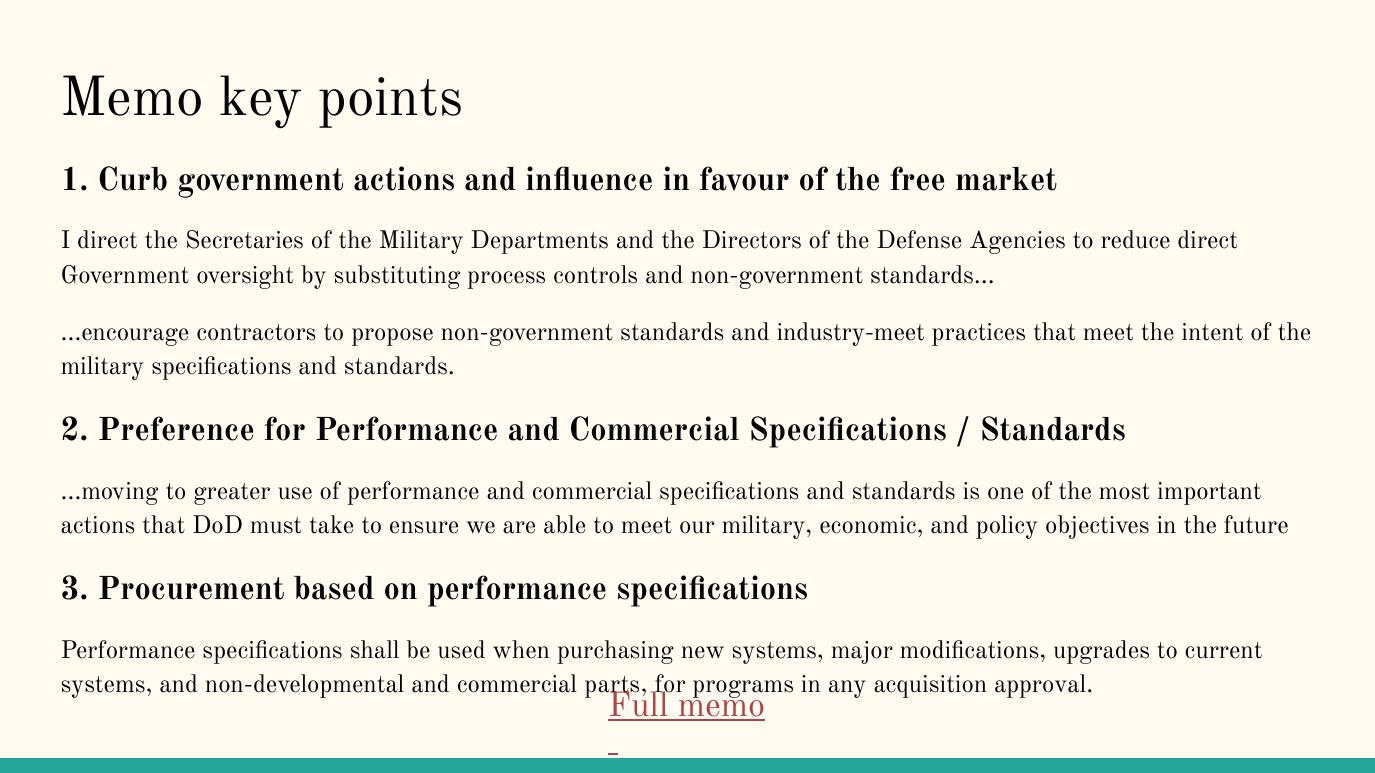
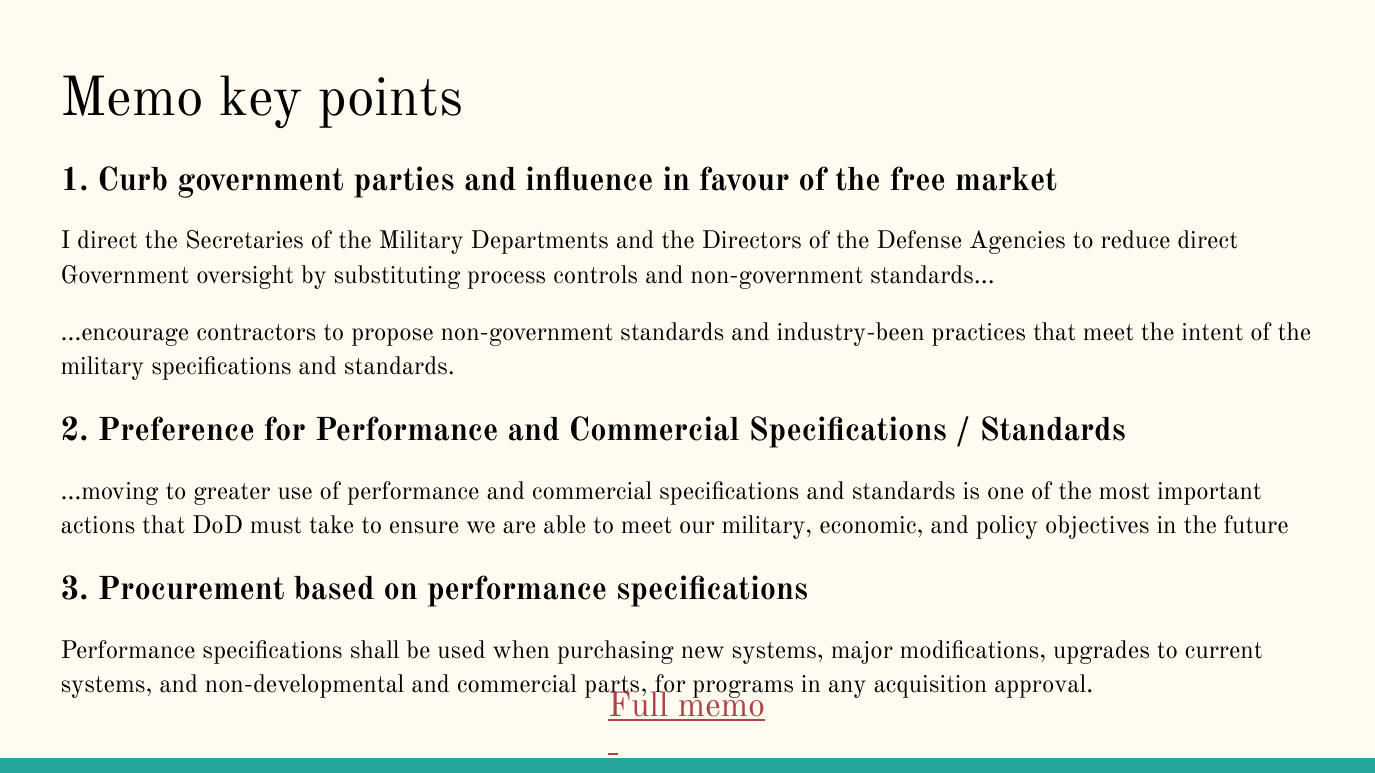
government actions: actions -> parties
industry-meet: industry-meet -> industry-been
